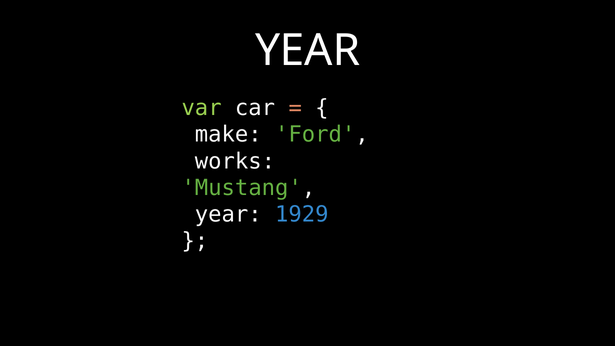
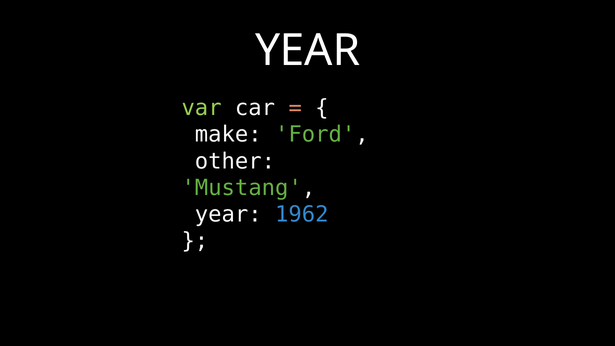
works: works -> other
1929: 1929 -> 1962
